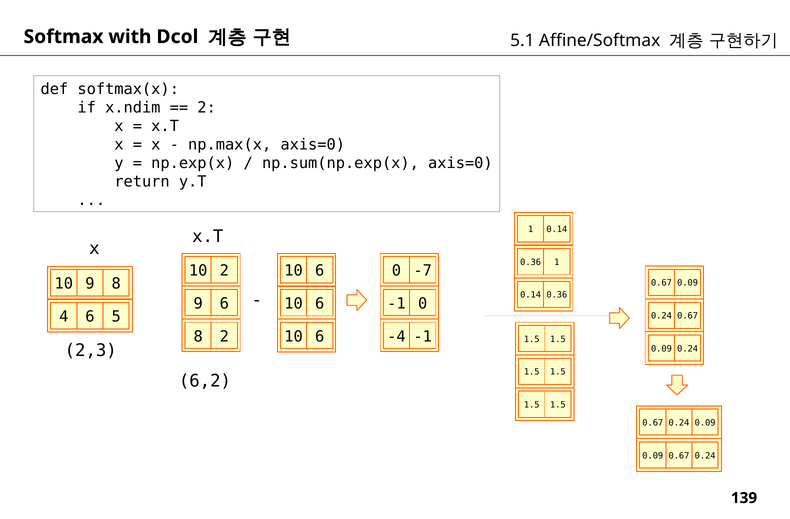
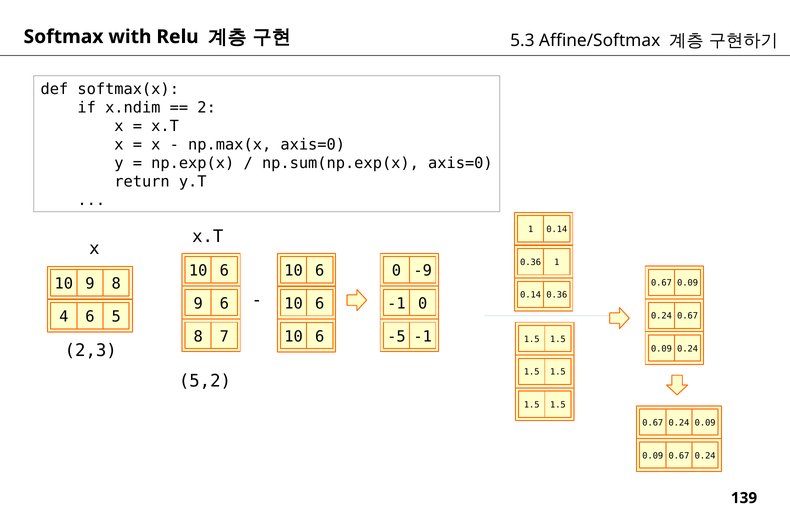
Dcol: Dcol -> Relu
5.1: 5.1 -> 5.3
2 at (224, 271): 2 -> 6
-7: -7 -> -9
8 2: 2 -> 7
-4: -4 -> -5
6,2: 6,2 -> 5,2
